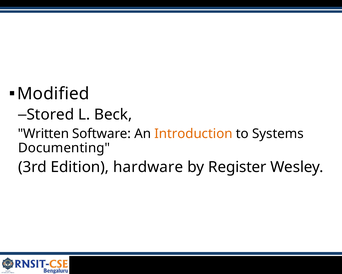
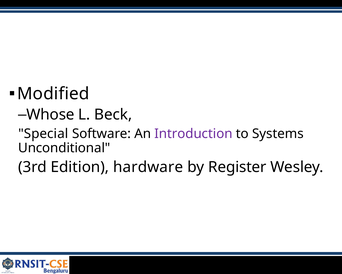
Stored: Stored -> Whose
Written: Written -> Special
Introduction colour: orange -> purple
Documenting: Documenting -> Unconditional
